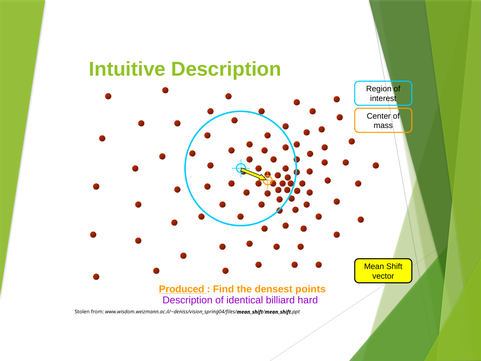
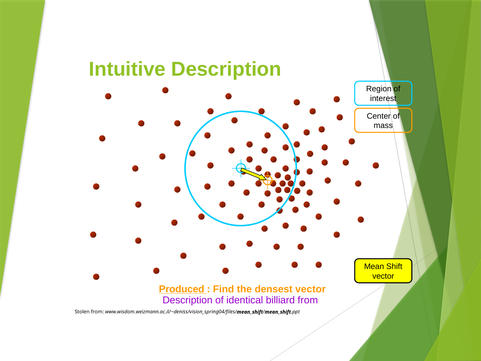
densest points: points -> vector
billiard hard: hard -> from
